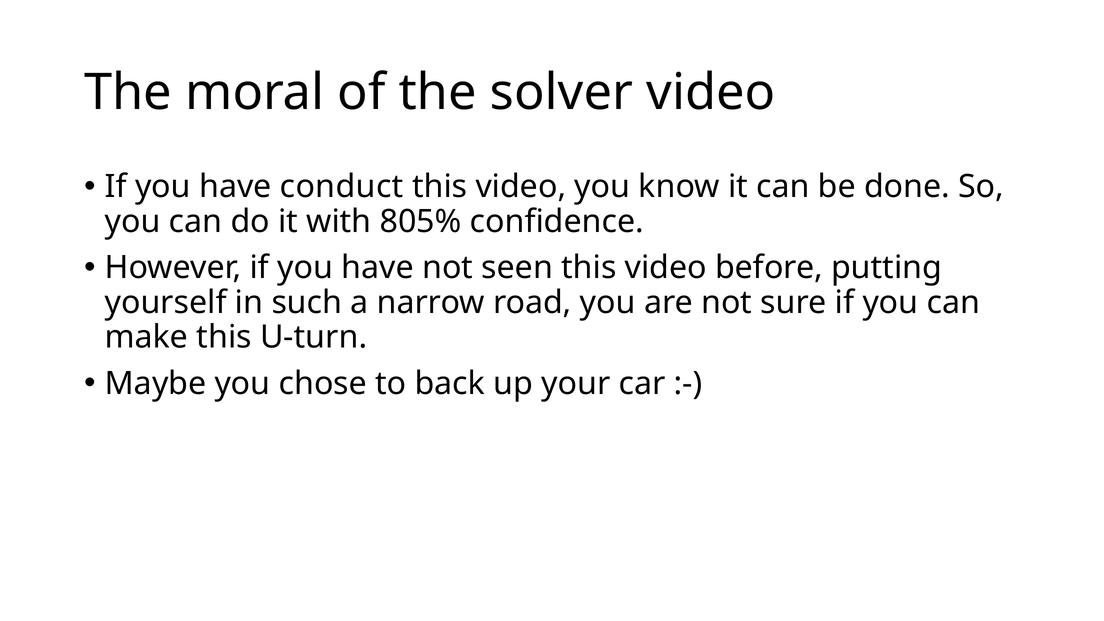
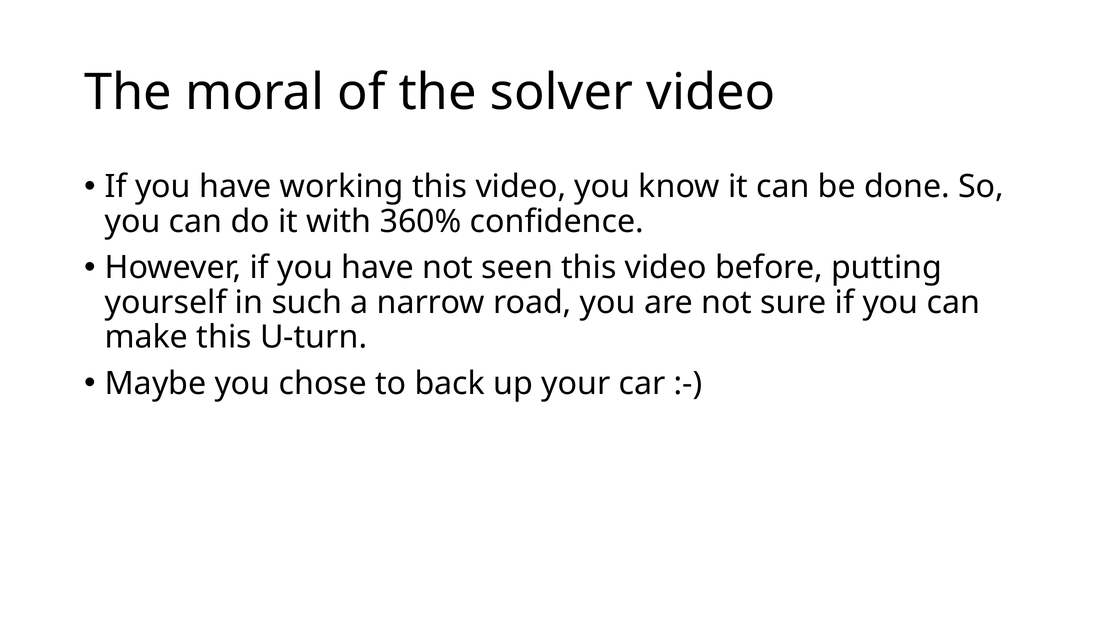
conduct: conduct -> working
805%: 805% -> 360%
